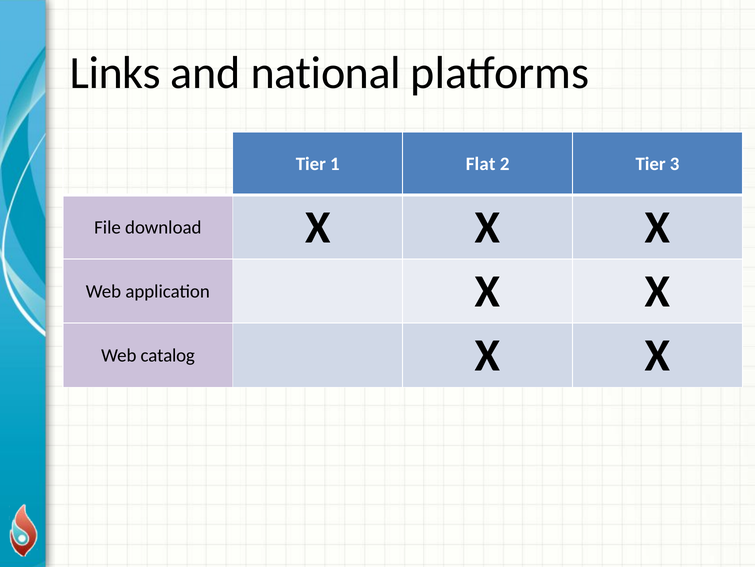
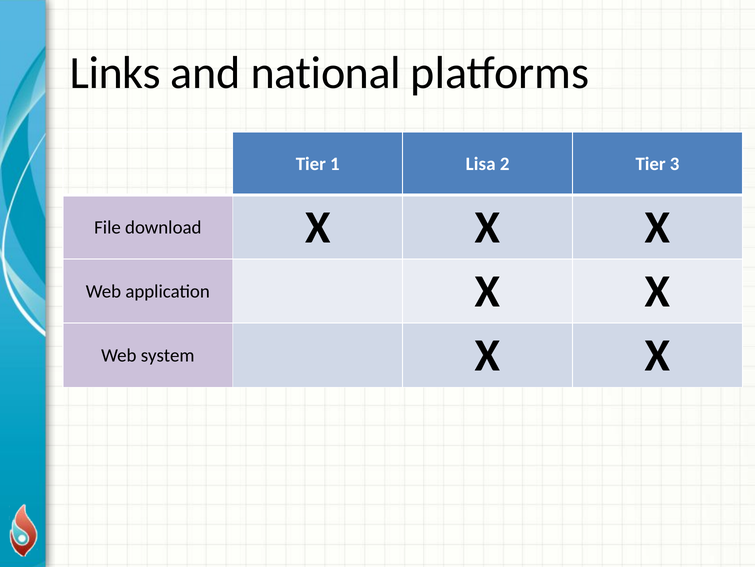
Flat: Flat -> Lisa
catalog: catalog -> system
